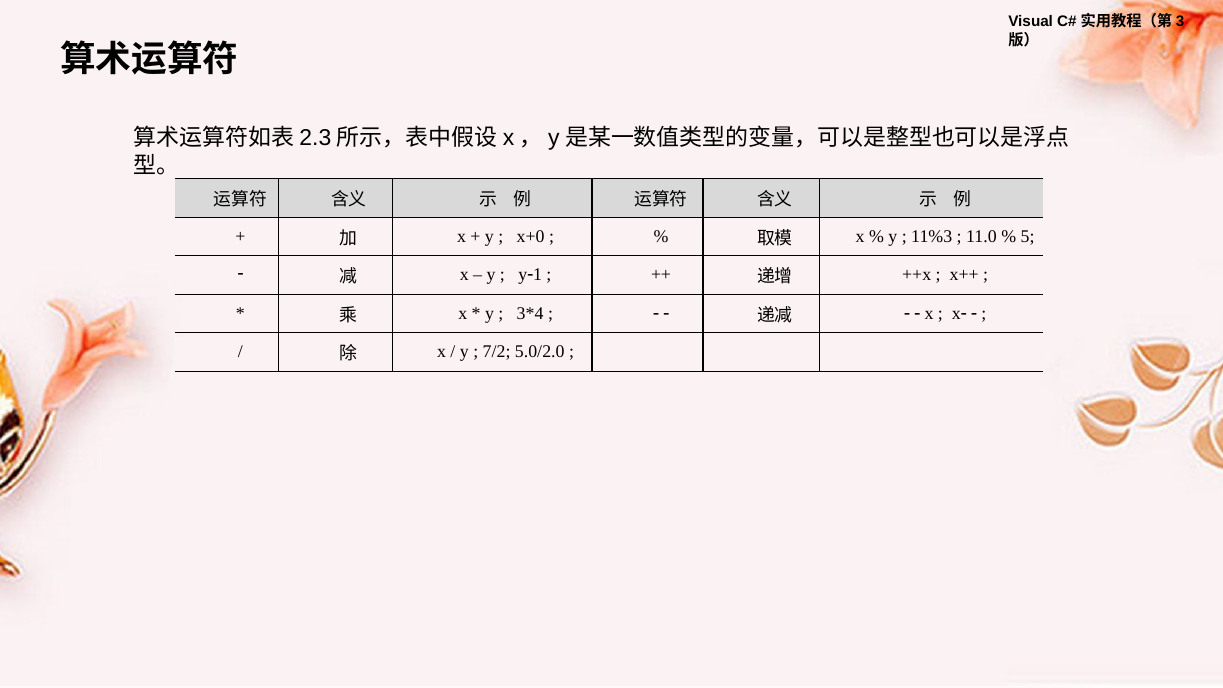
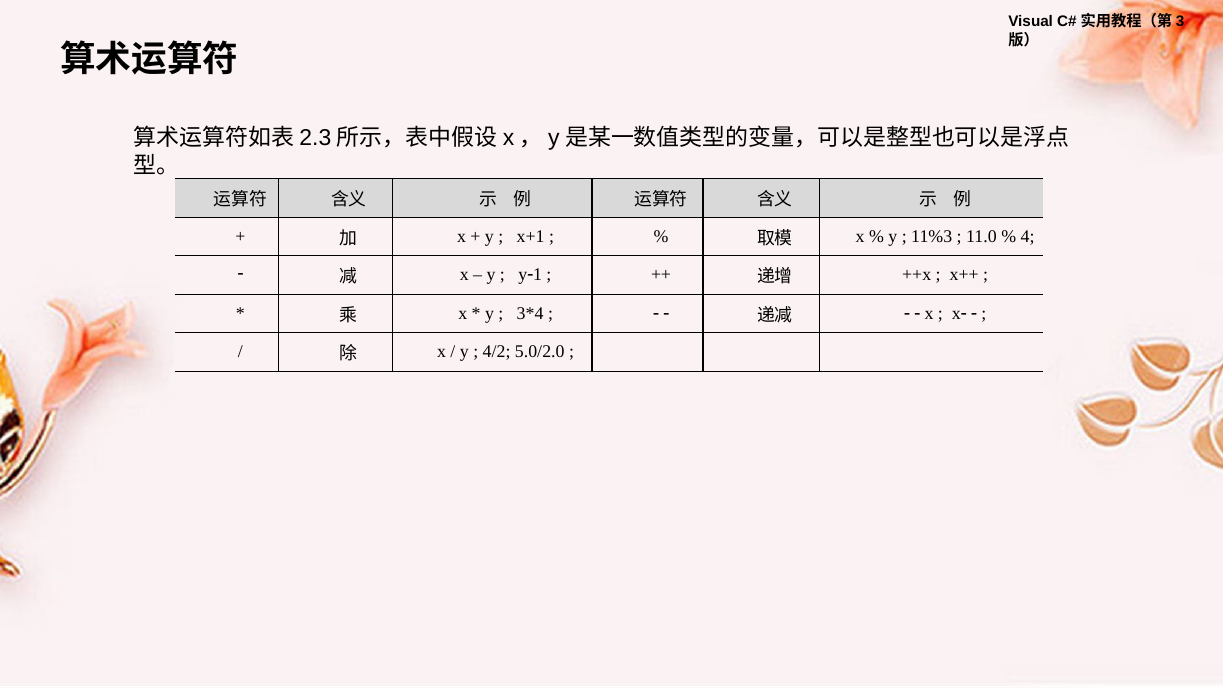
x+0: x+0 -> x+1
5: 5 -> 4
7/2: 7/2 -> 4/2
